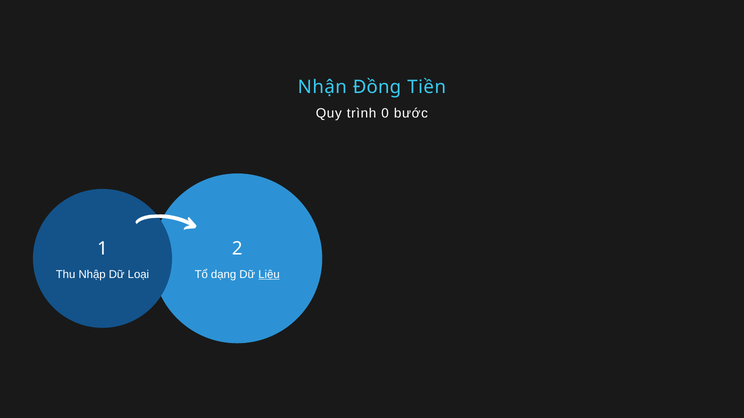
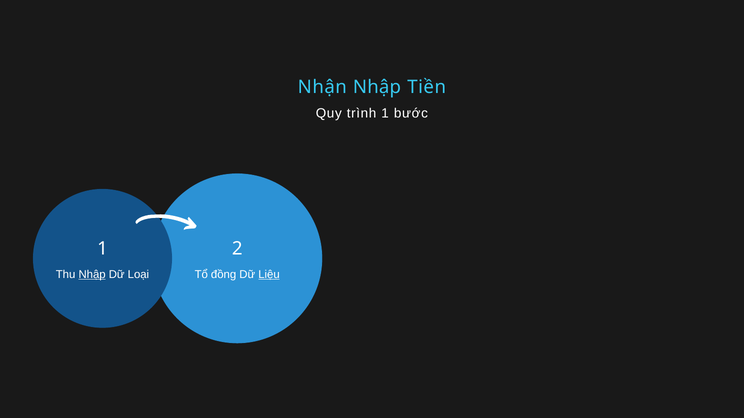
Nhận Đồng: Đồng -> Nhập
trình 0: 0 -> 1
Nhập at (92, 275) underline: none -> present
dạng: dạng -> đồng
